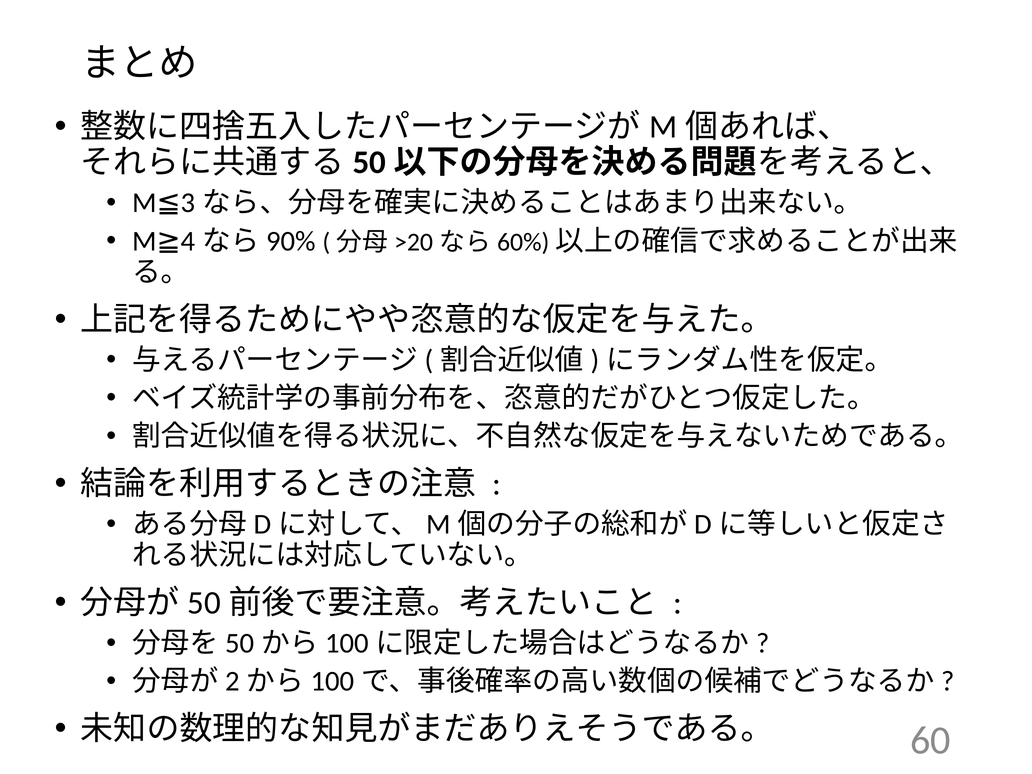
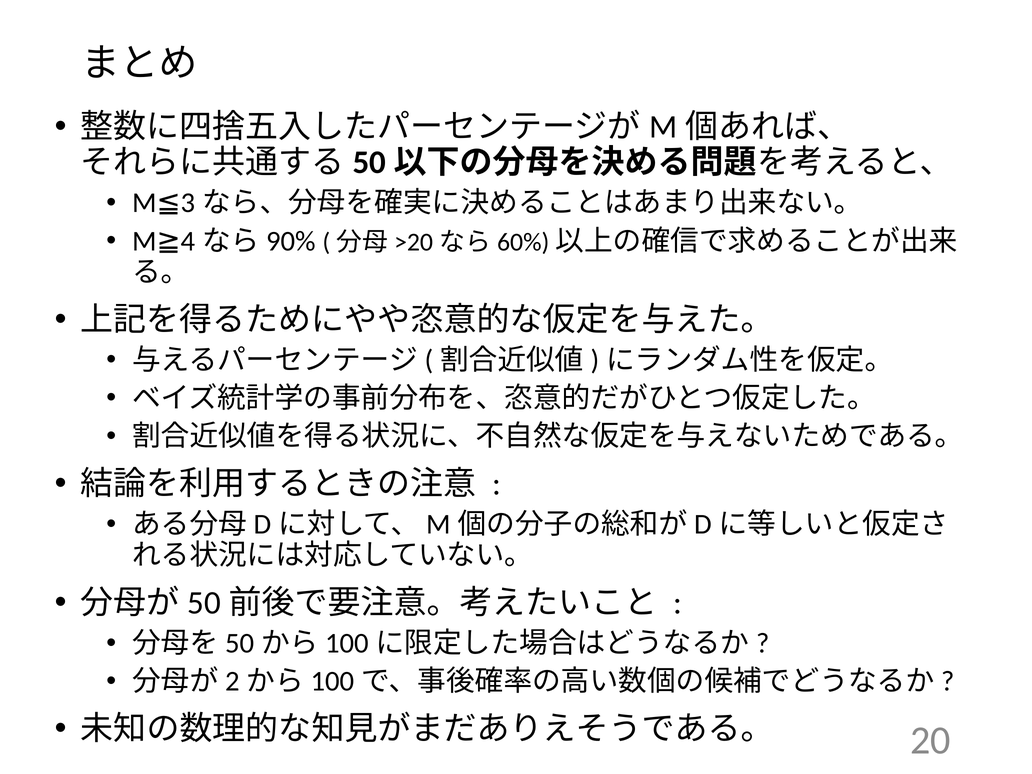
60: 60 -> 20
